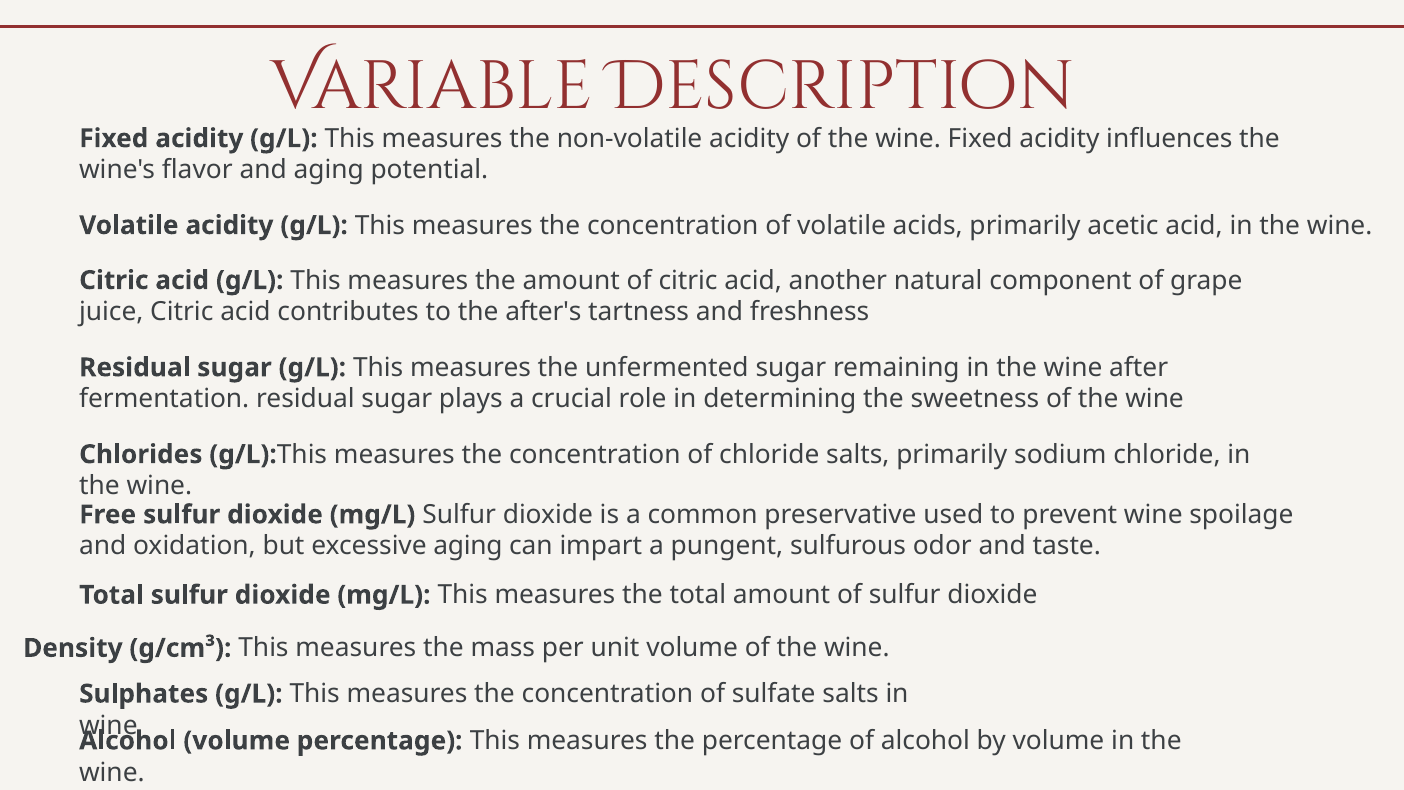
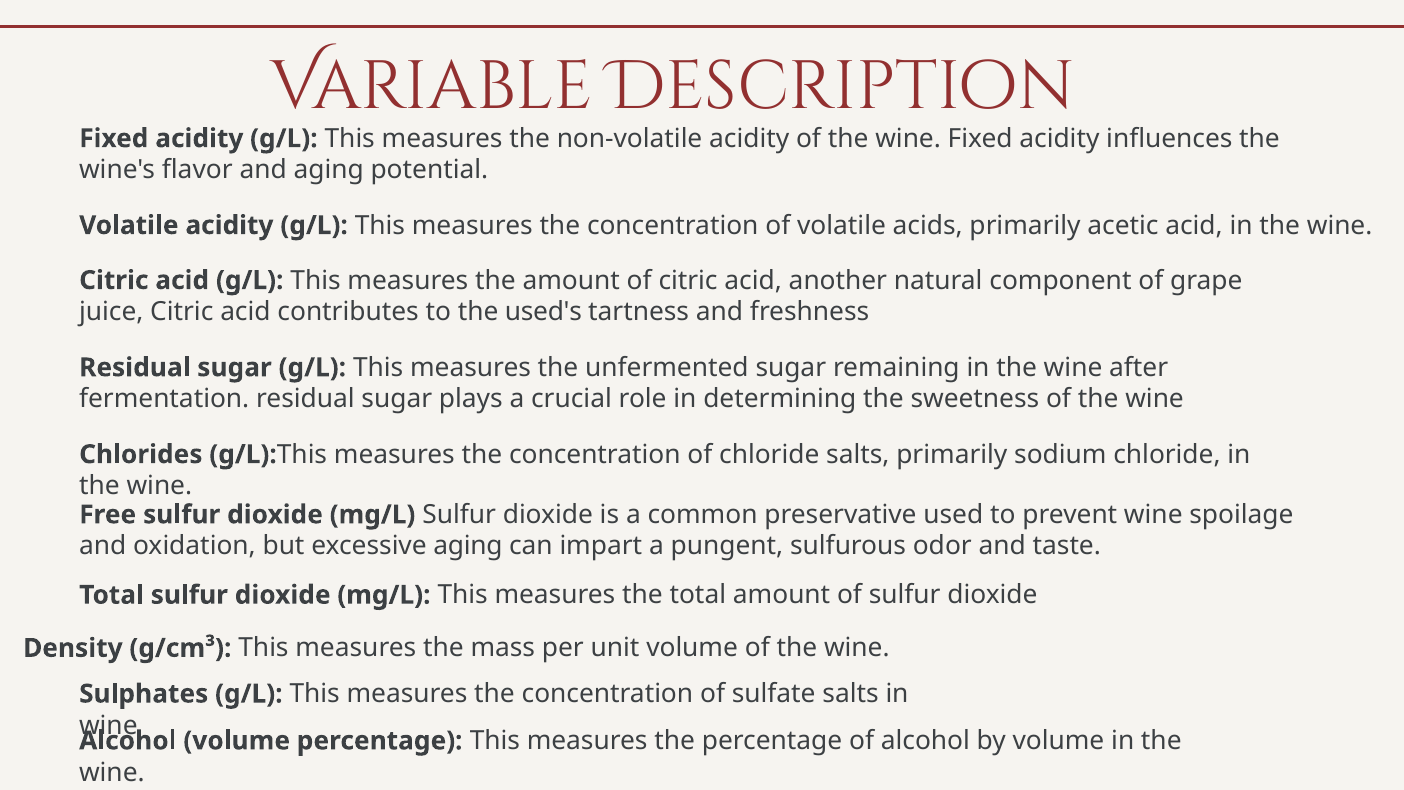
after's: after's -> used's
